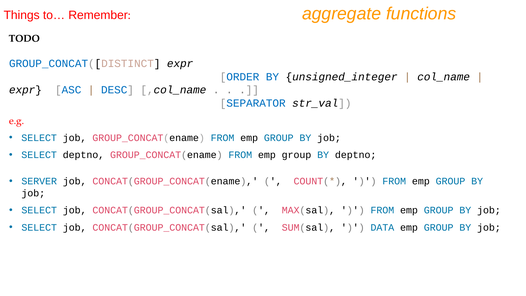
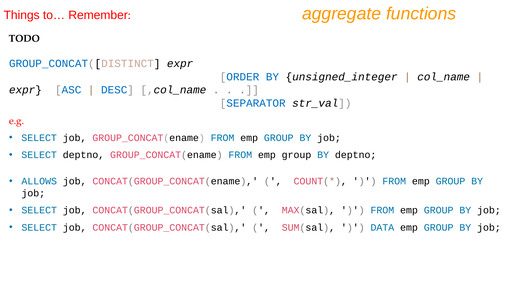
SERVER: SERVER -> ALLOWS
